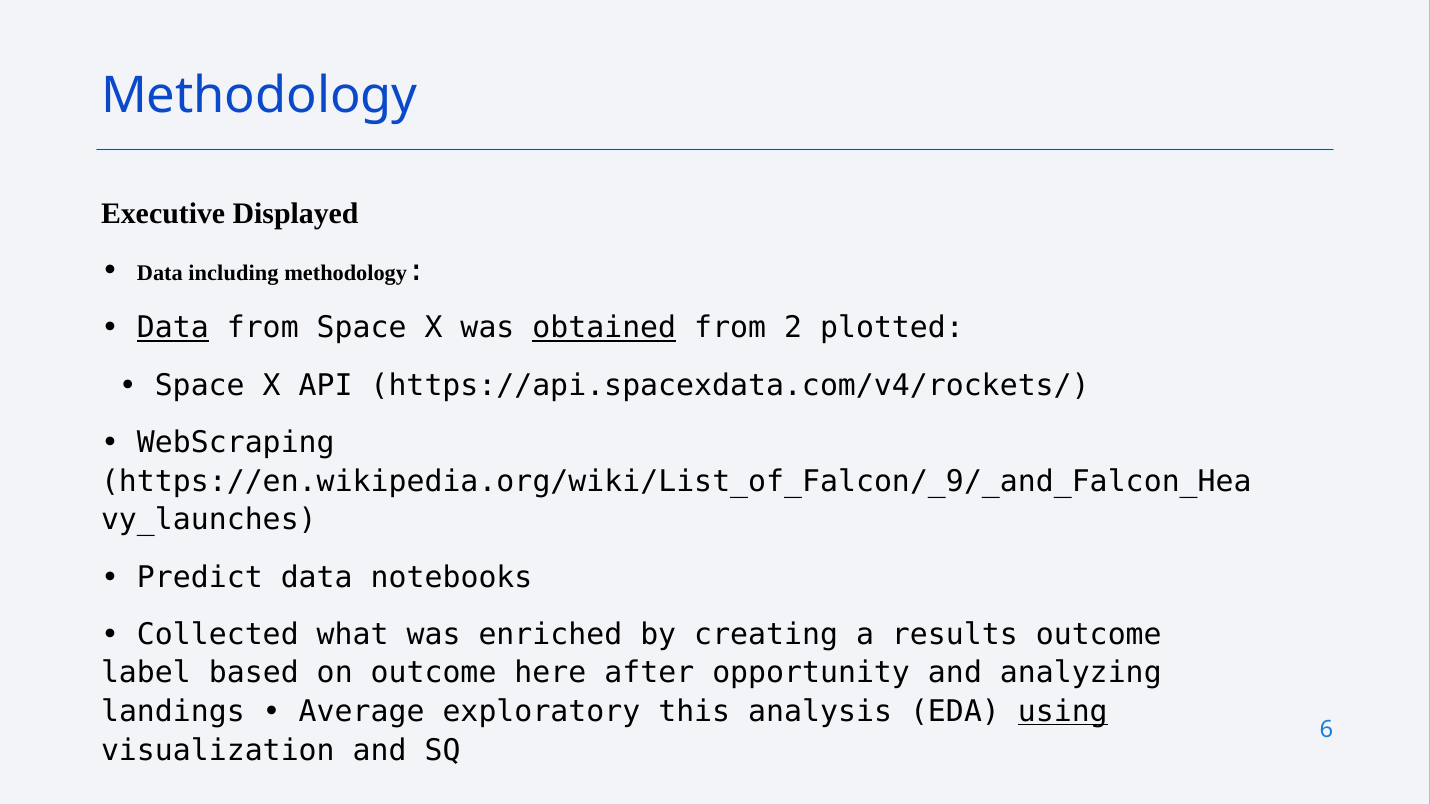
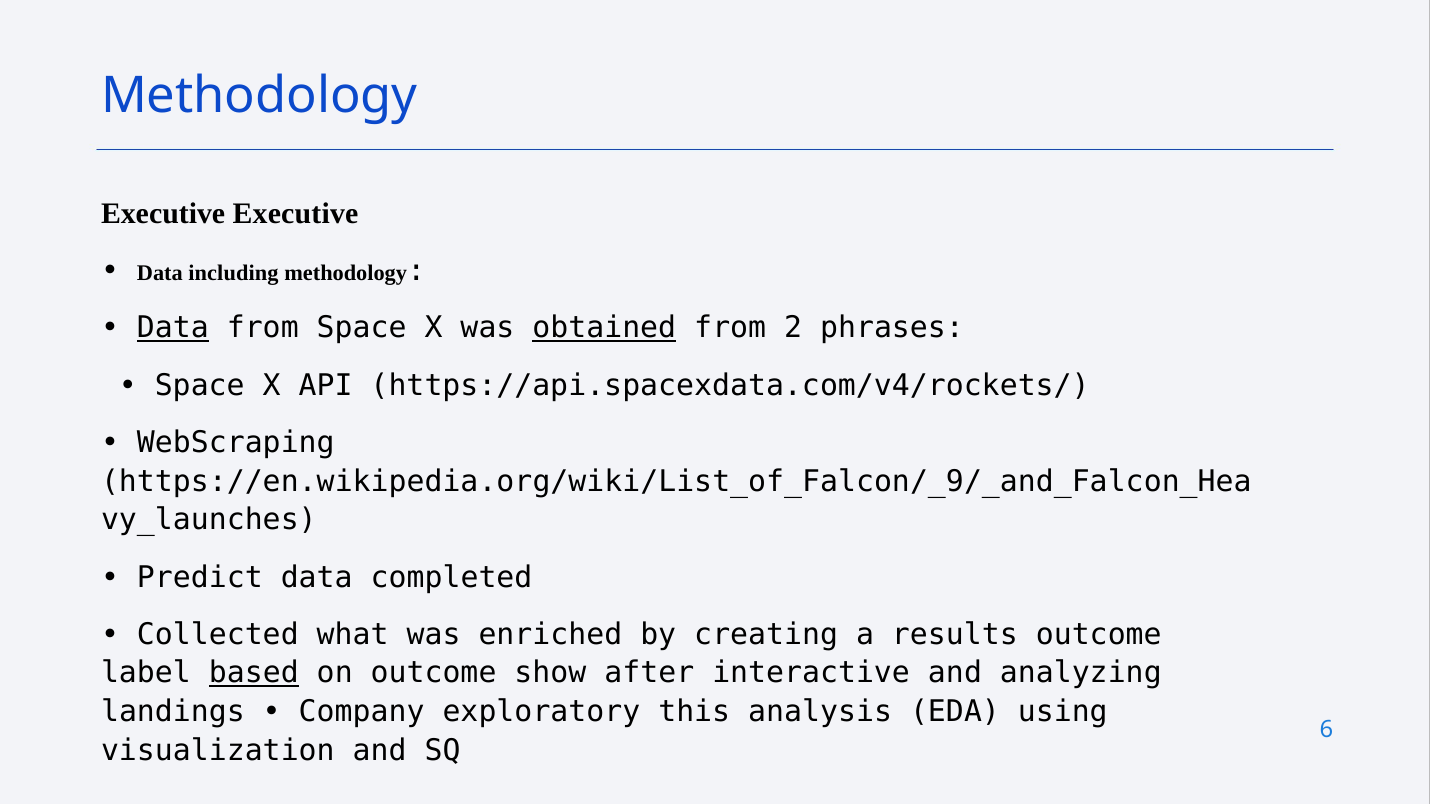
Executive Displayed: Displayed -> Executive
plotted: plotted -> phrases
notebooks: notebooks -> completed
based underline: none -> present
here: here -> show
opportunity: opportunity -> interactive
Average: Average -> Company
using underline: present -> none
